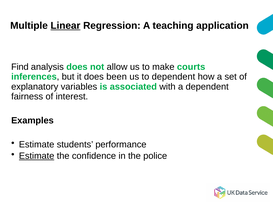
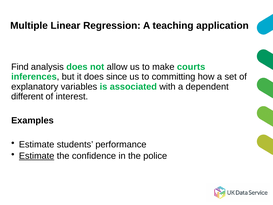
Linear underline: present -> none
been: been -> since
to dependent: dependent -> committing
fairness: fairness -> different
